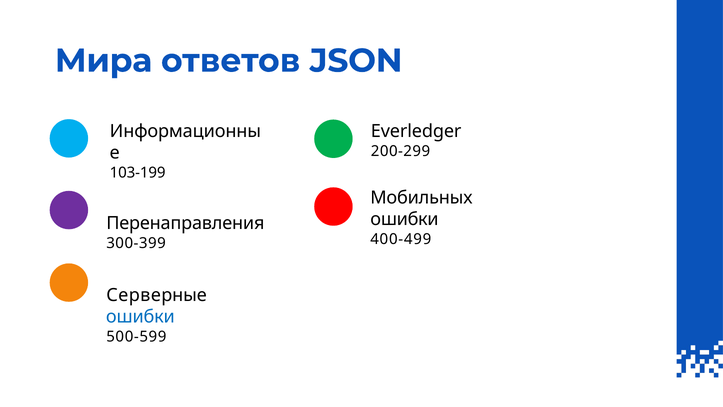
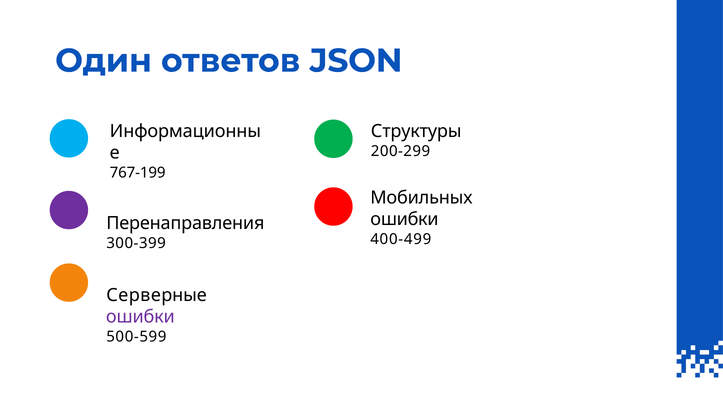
Мира: Мира -> Один
Everledger: Everledger -> Структуры
103-199: 103-199 -> 767-199
ошибки at (140, 317) colour: blue -> purple
